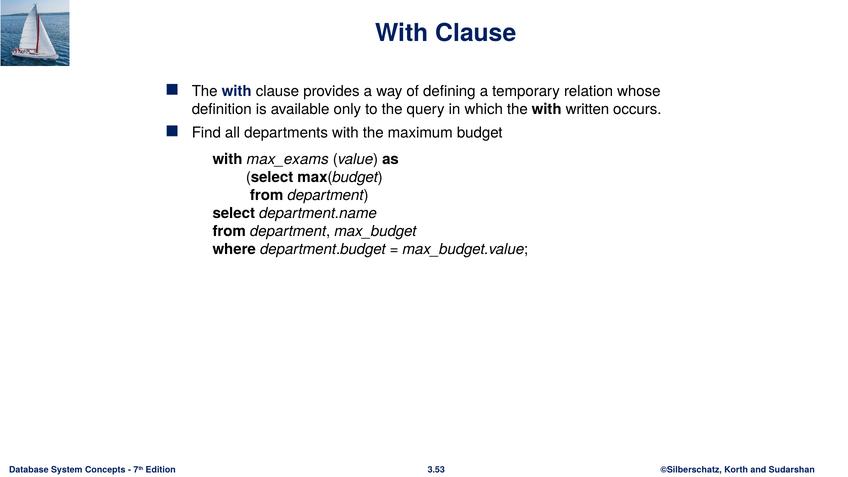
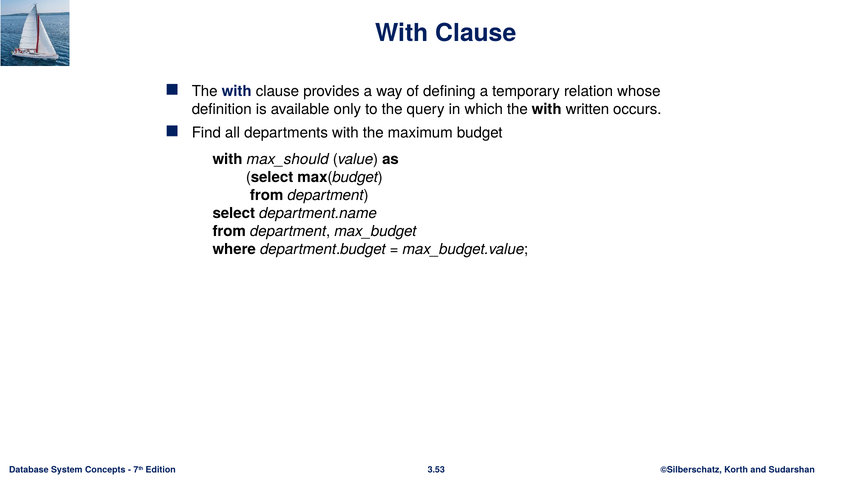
max_exams: max_exams -> max_should
